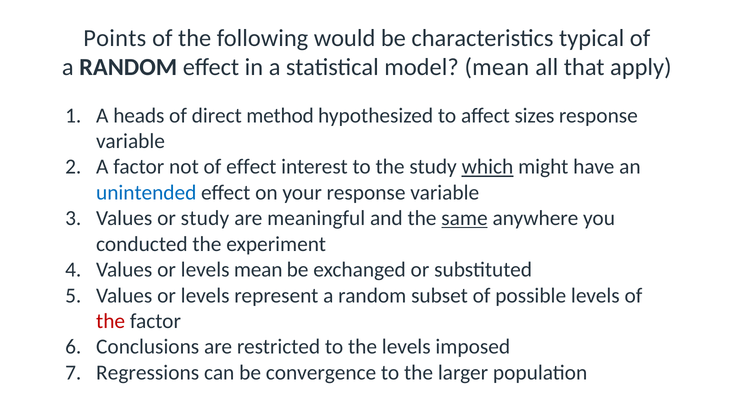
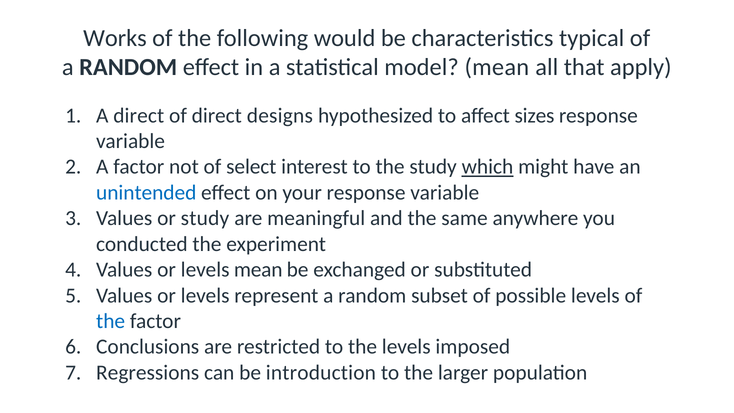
Points: Points -> Works
A heads: heads -> direct
method: method -> designs
of effect: effect -> select
same underline: present -> none
the at (111, 321) colour: red -> blue
convergence: convergence -> introduction
